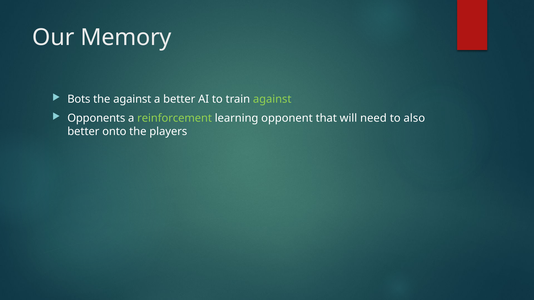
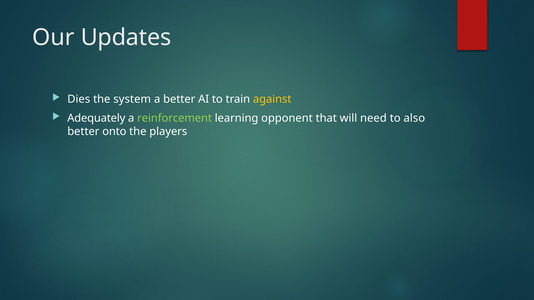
Memory: Memory -> Updates
Bots: Bots -> Dies
the against: against -> system
against at (272, 99) colour: light green -> yellow
Opponents: Opponents -> Adequately
